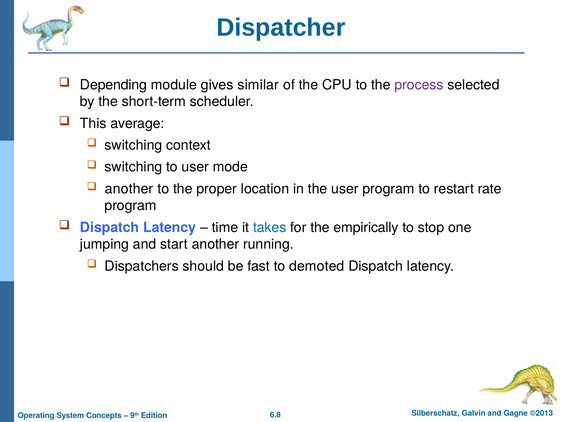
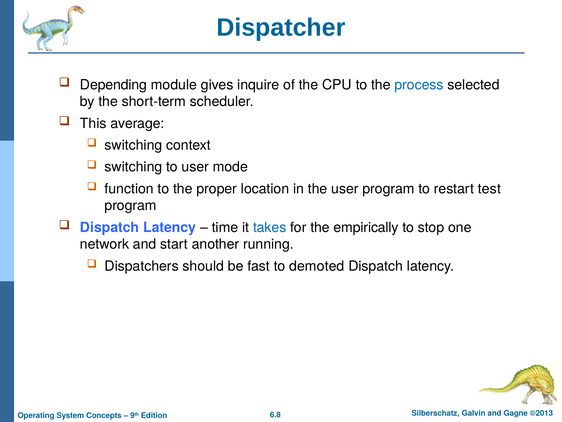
similar: similar -> inquire
process colour: purple -> blue
another at (129, 189): another -> function
rate: rate -> test
jumping: jumping -> network
